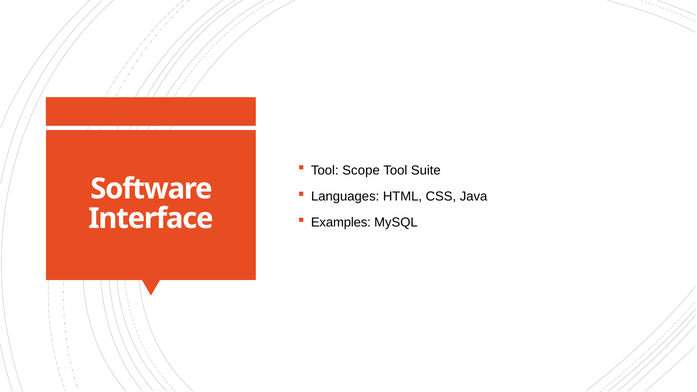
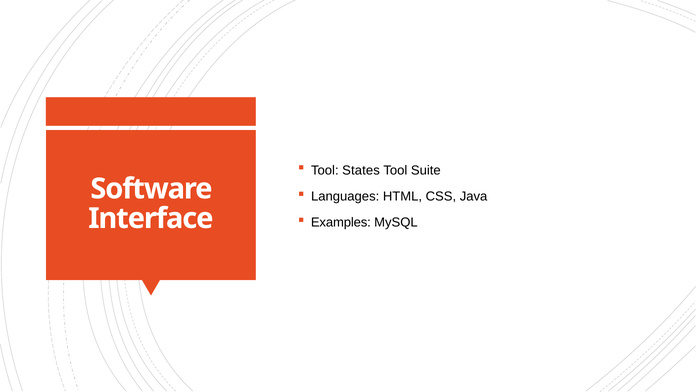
Scope: Scope -> States
